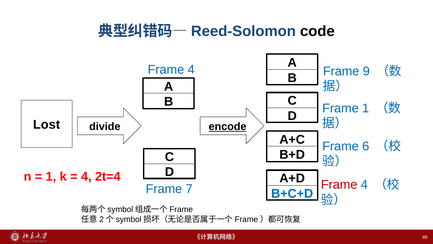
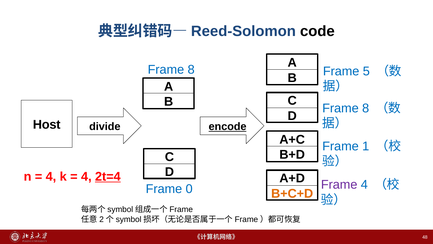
4 at (191, 70): 4 -> 8
9: 9 -> 5
1 at (366, 108): 1 -> 8
Lost: Lost -> Host
6: 6 -> 1
1 at (51, 176): 1 -> 4
2t=4 underline: none -> present
Frame at (339, 184) colour: red -> purple
7: 7 -> 0
B+C+D colour: blue -> orange
